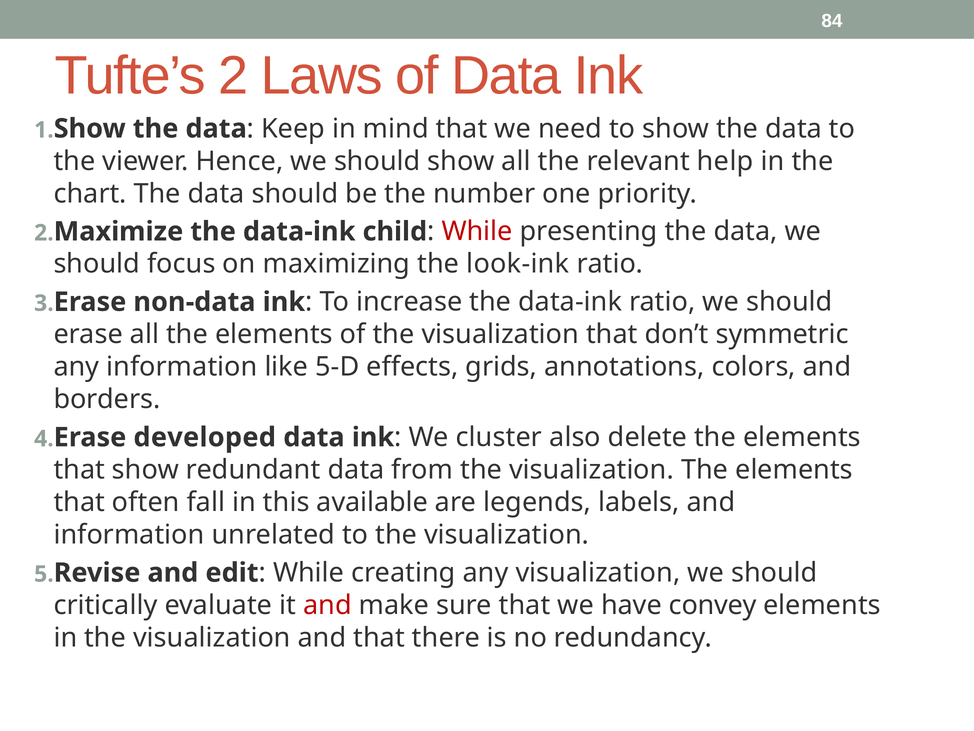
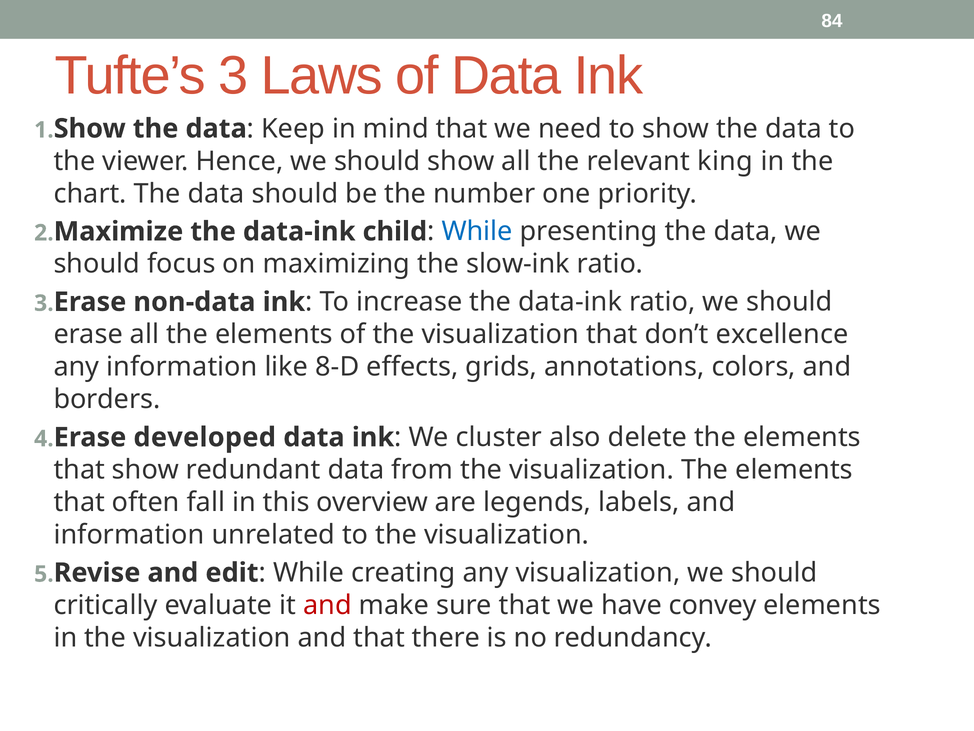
2: 2 -> 3
help: help -> king
While at (477, 231) colour: red -> blue
look-ink: look-ink -> slow-ink
symmetric: symmetric -> excellence
5-D: 5-D -> 8-D
available: available -> overview
